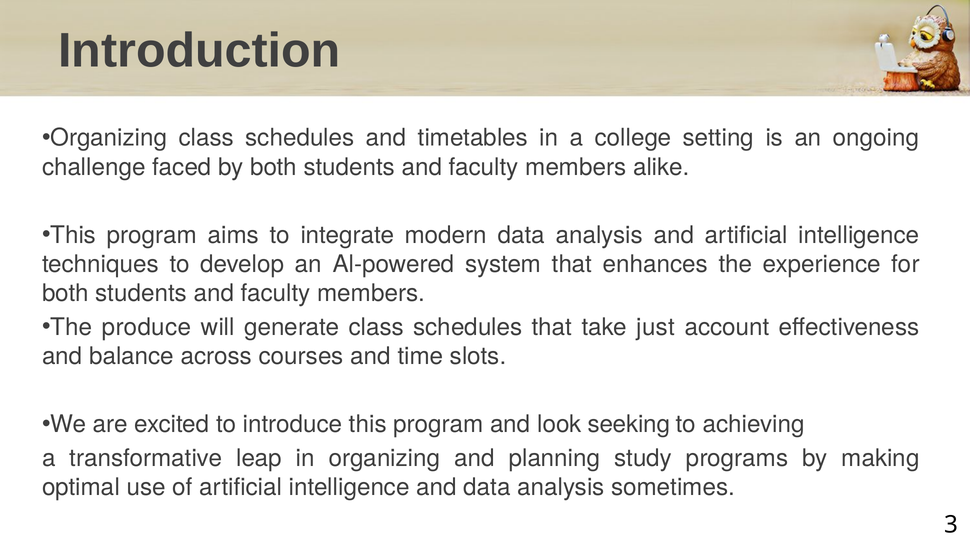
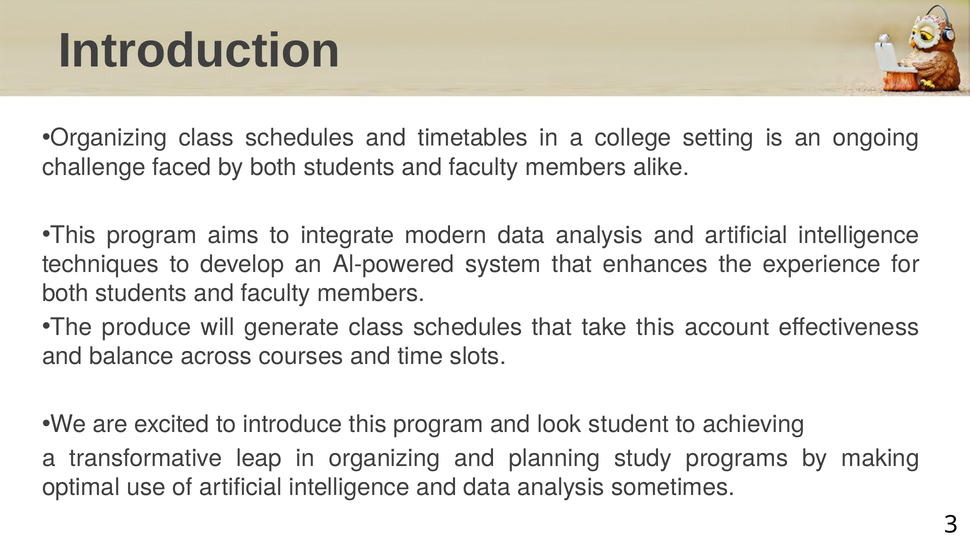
take just: just -> this
seeking: seeking -> student
